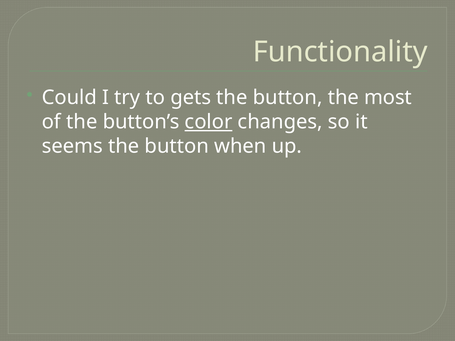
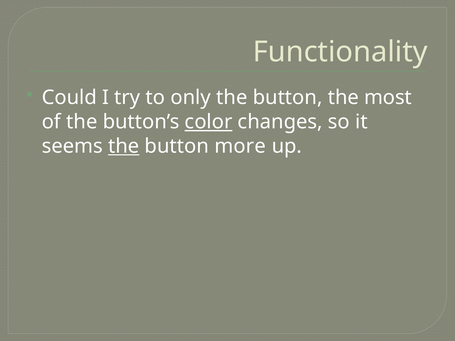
gets: gets -> only
the at (124, 146) underline: none -> present
when: when -> more
